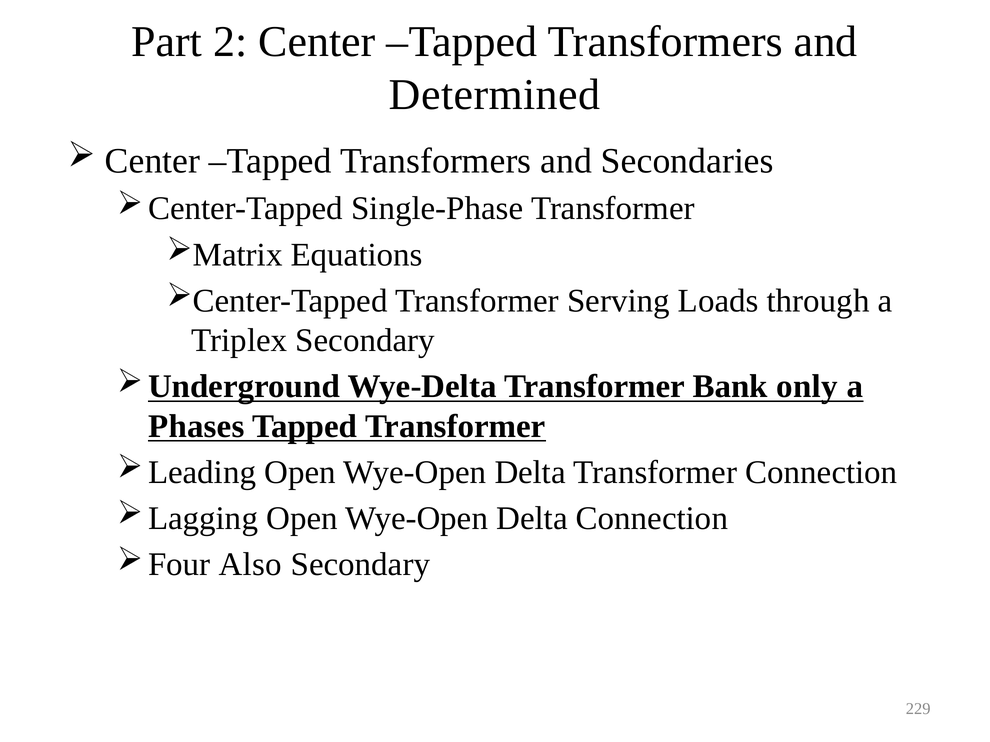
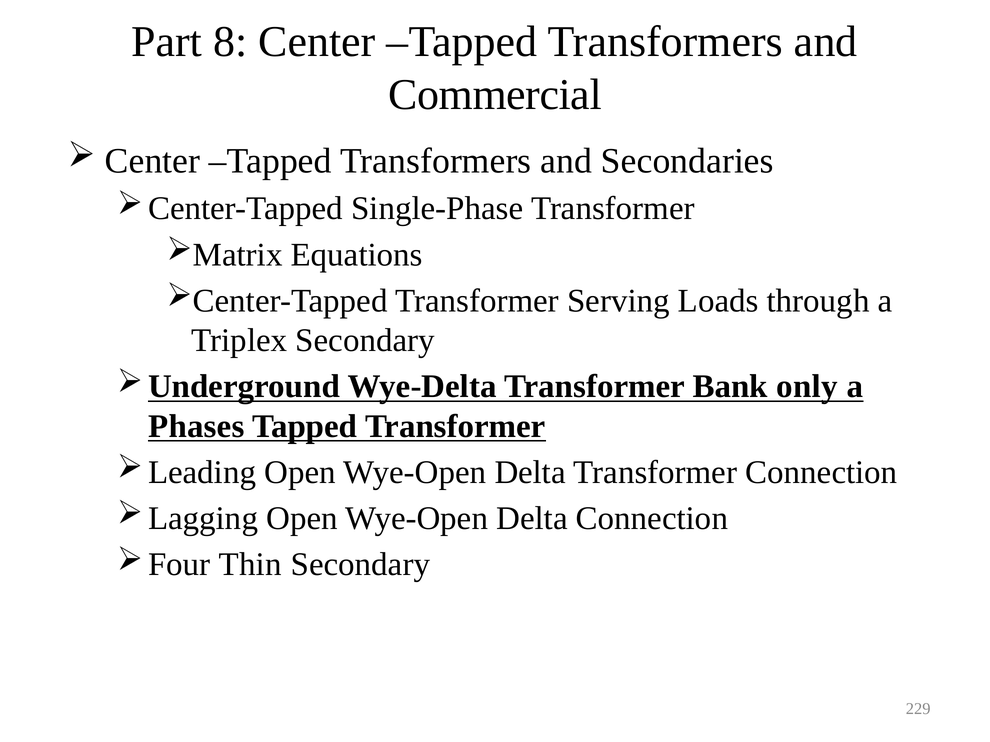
2: 2 -> 8
Determined: Determined -> Commercial
Also: Also -> Thin
